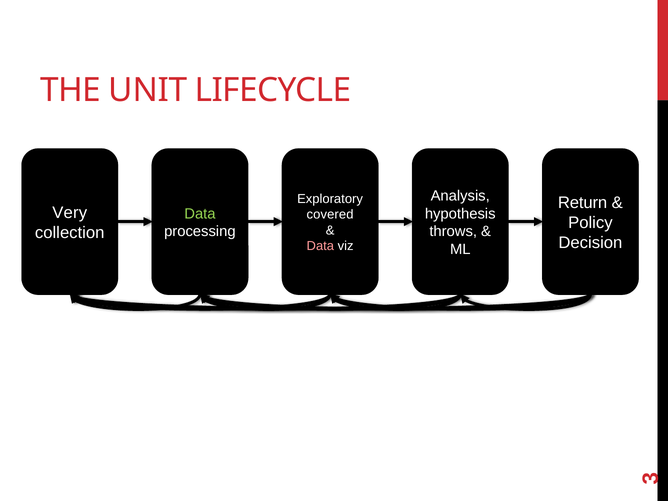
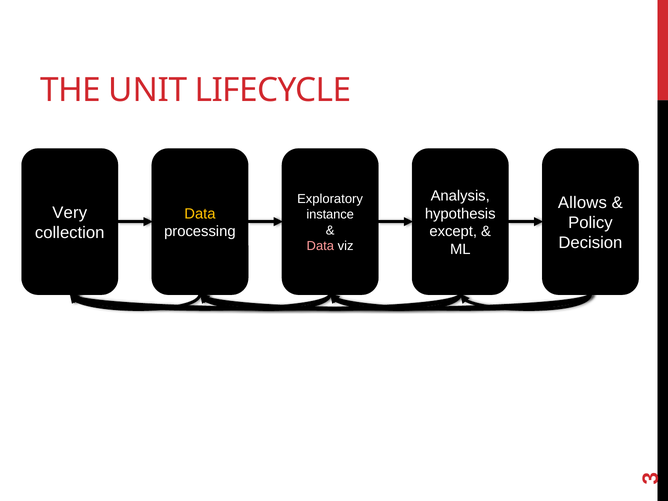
Return: Return -> Allows
Data at (200, 214) colour: light green -> yellow
covered: covered -> instance
throws: throws -> except
